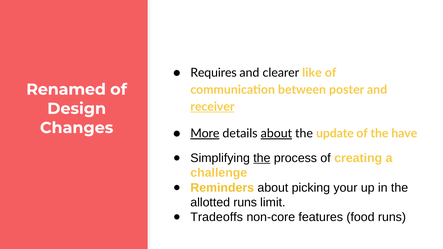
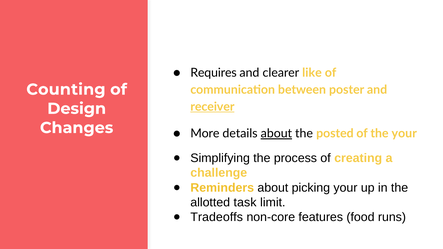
Renamed: Renamed -> Counting
More underline: present -> none
update: update -> posted
the have: have -> your
the at (262, 158) underline: present -> none
allotted runs: runs -> task
